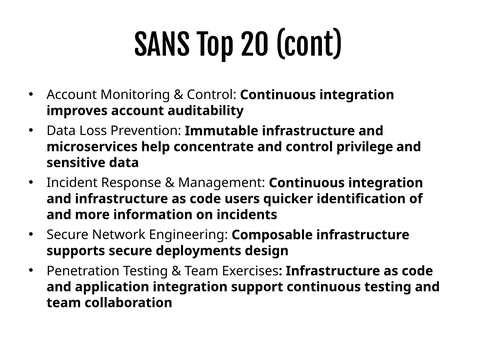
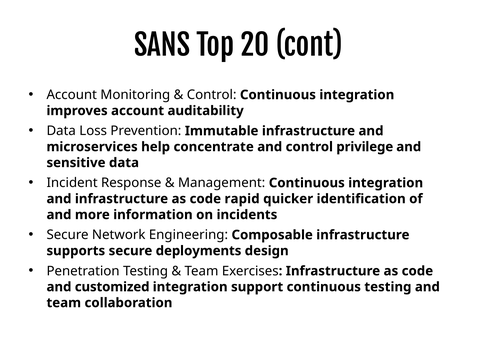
users: users -> rapid
application: application -> customized
